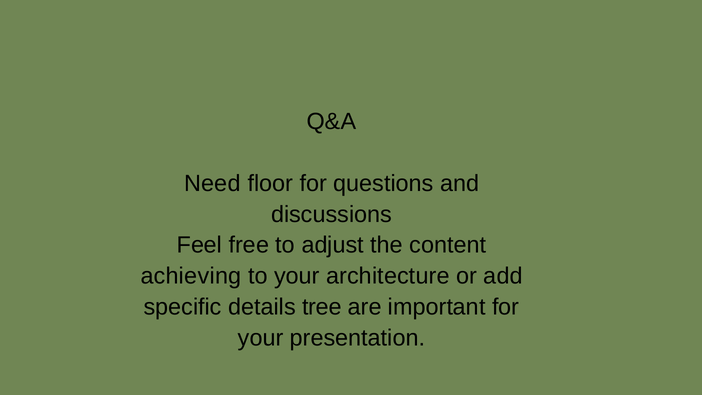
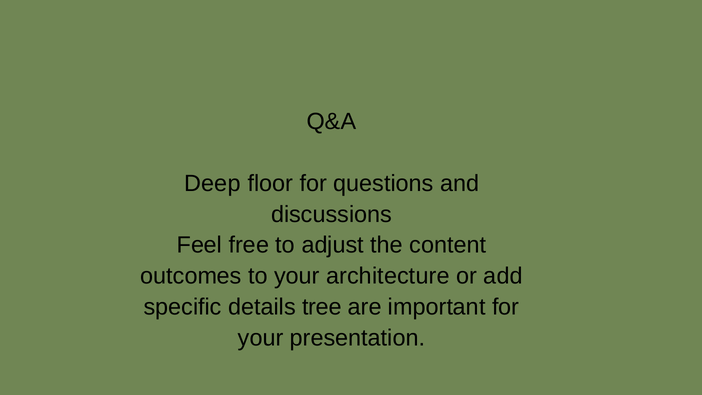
Need: Need -> Deep
achieving: achieving -> outcomes
